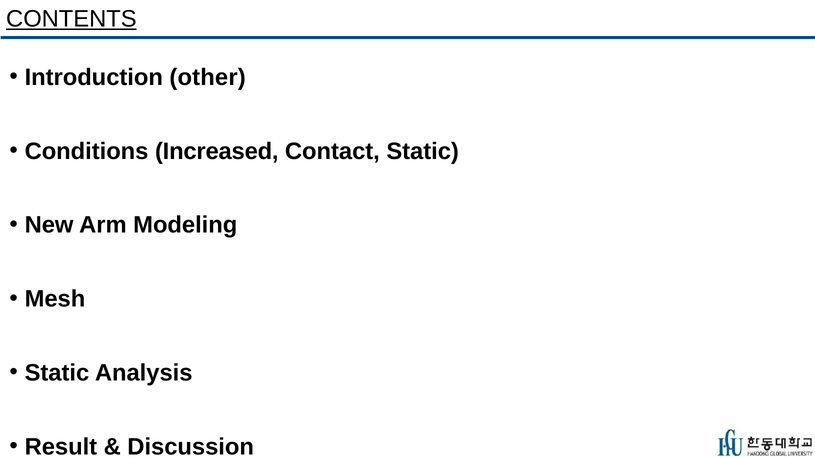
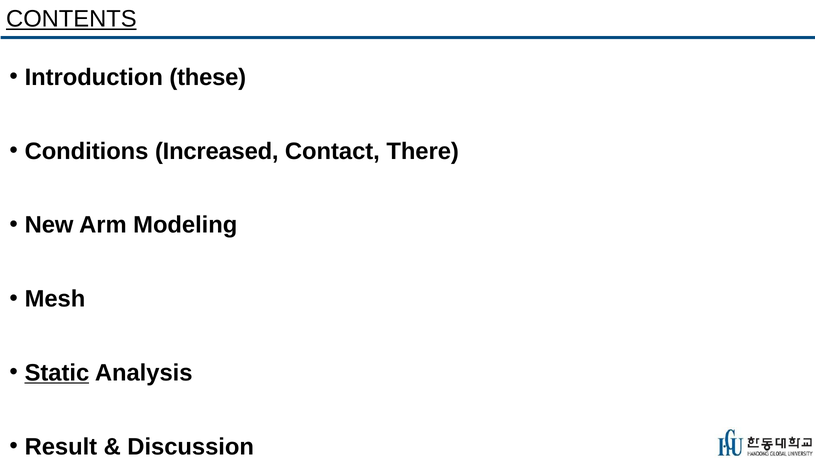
other: other -> these
Contact Static: Static -> There
Static at (57, 373) underline: none -> present
